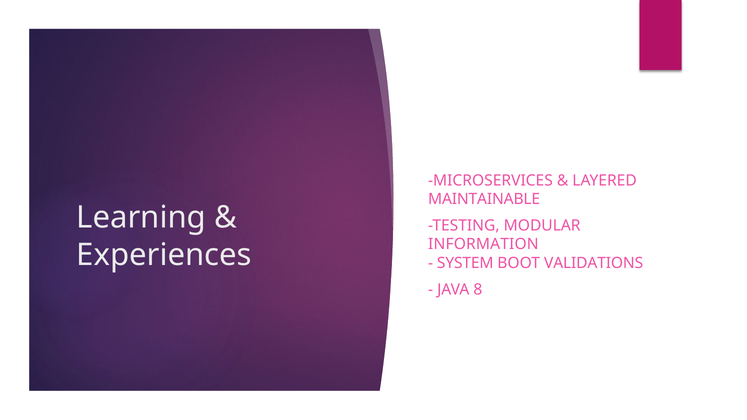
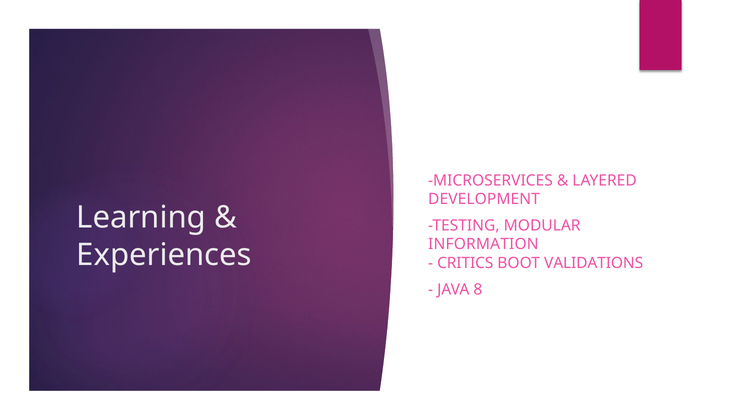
MAINTAINABLE: MAINTAINABLE -> DEVELOPMENT
SYSTEM: SYSTEM -> CRITICS
